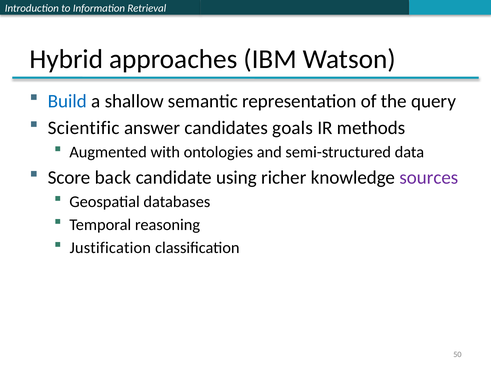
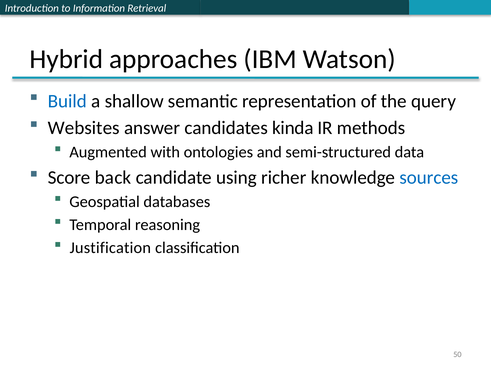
Scientific: Scientific -> Websites
goals: goals -> kinda
sources colour: purple -> blue
